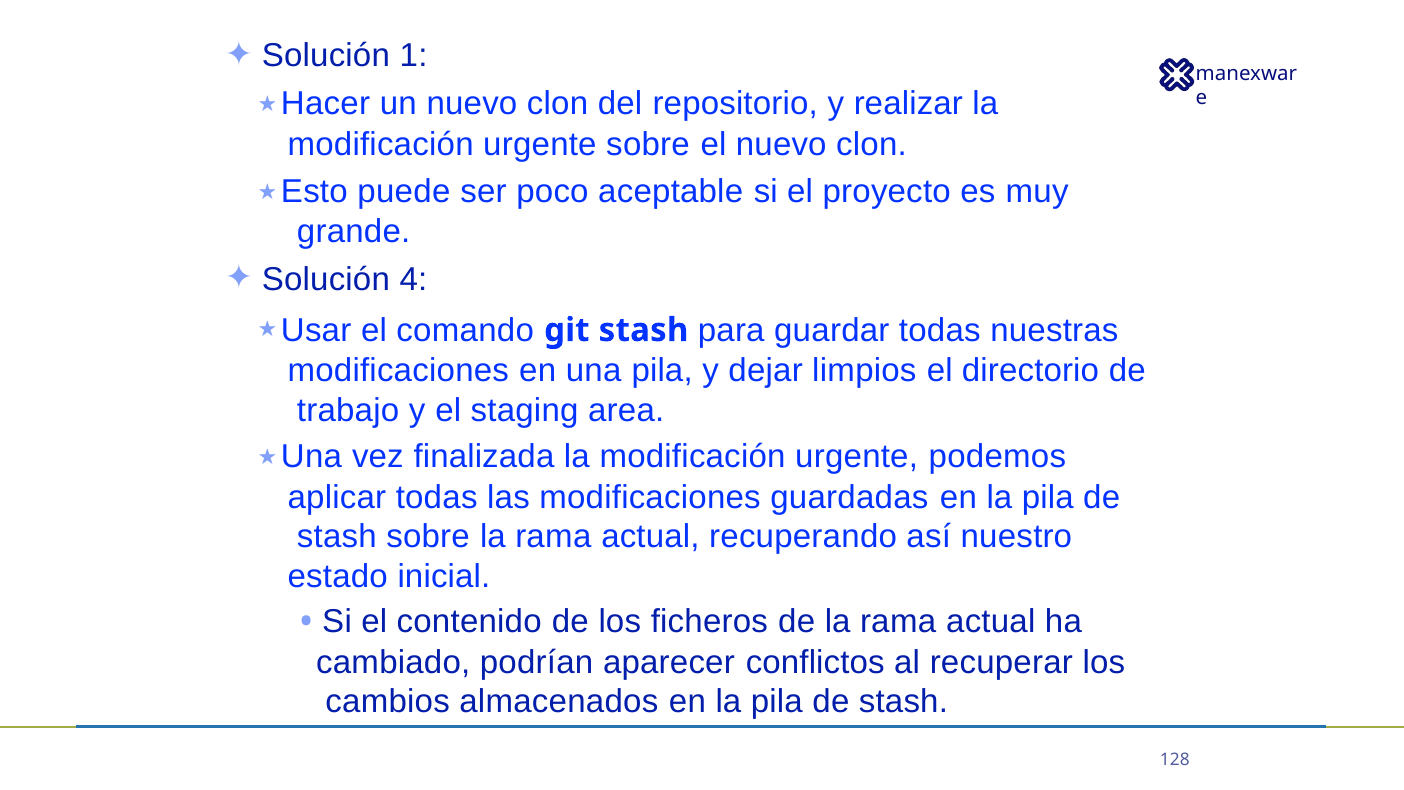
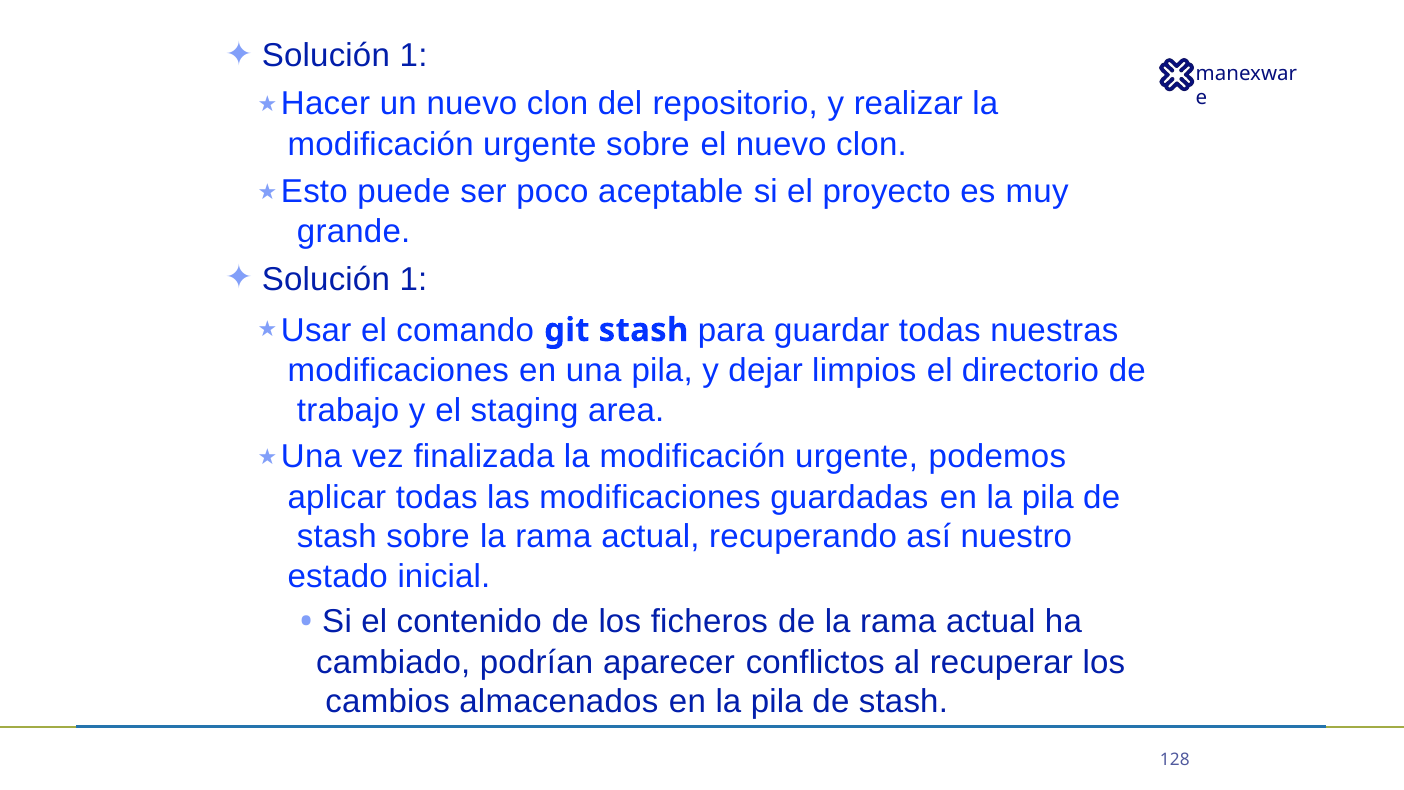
4 at (413, 279): 4 -> 1
